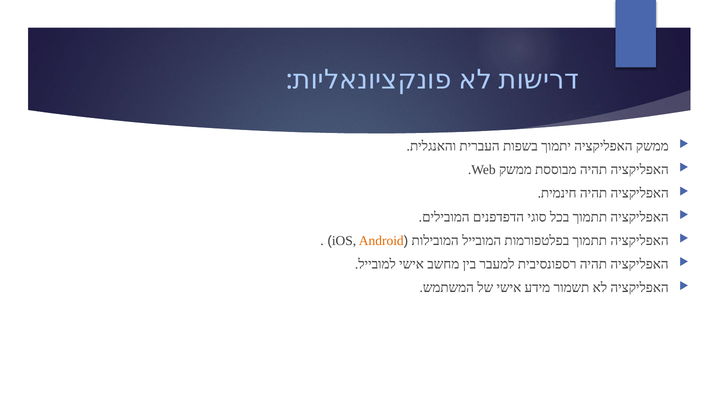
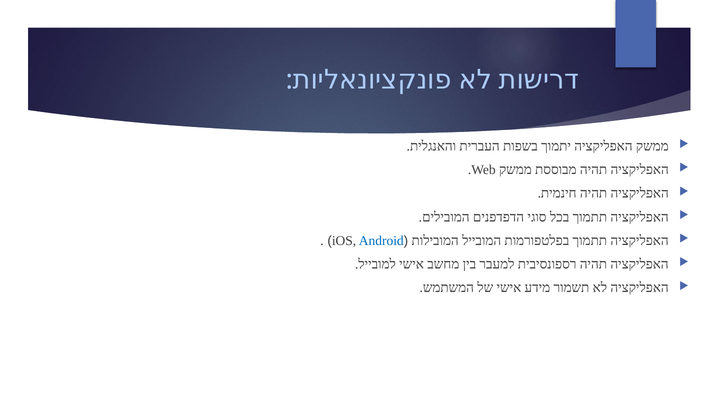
Android colour: orange -> blue
